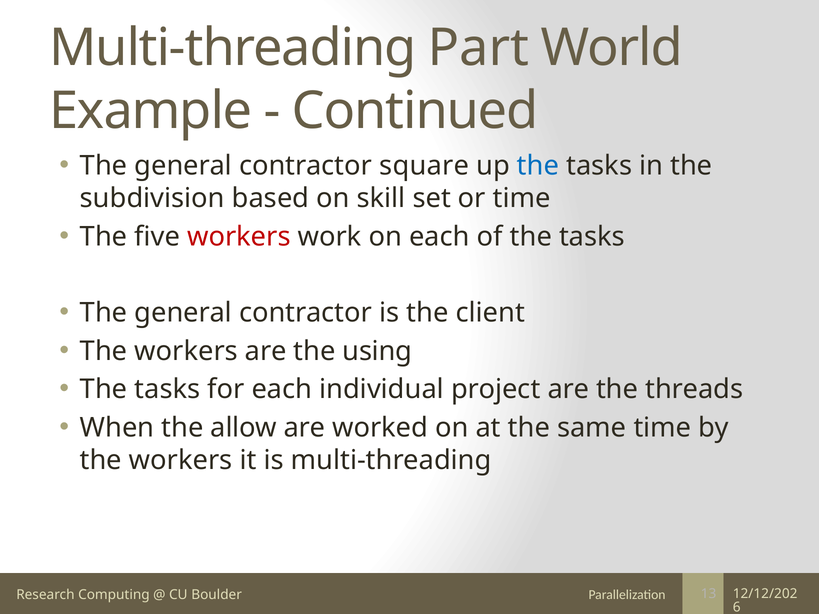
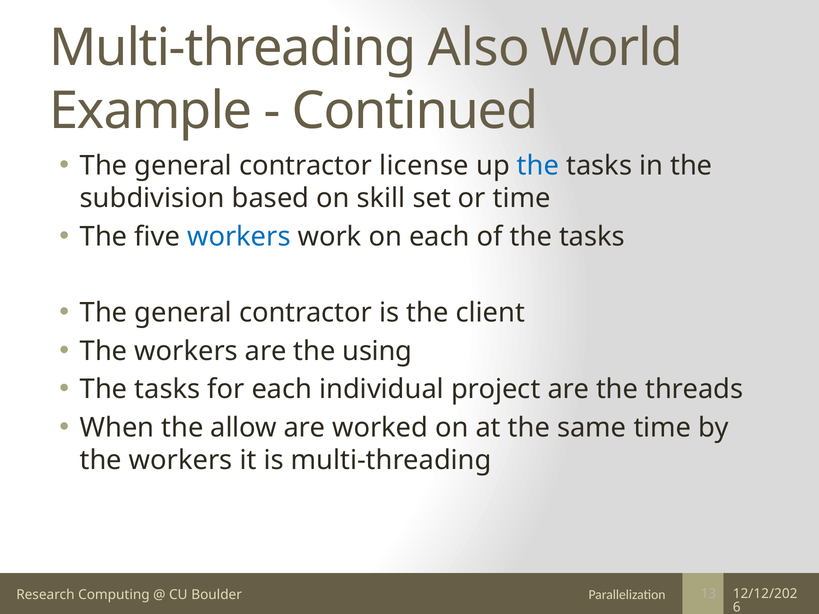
Part: Part -> Also
square: square -> license
workers at (239, 237) colour: red -> blue
